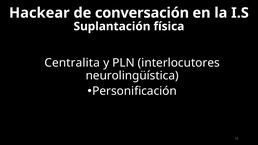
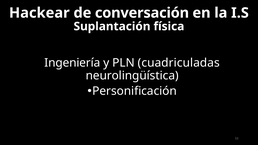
Centralita: Centralita -> Ingeniería
interlocutores: interlocutores -> cuadriculadas
